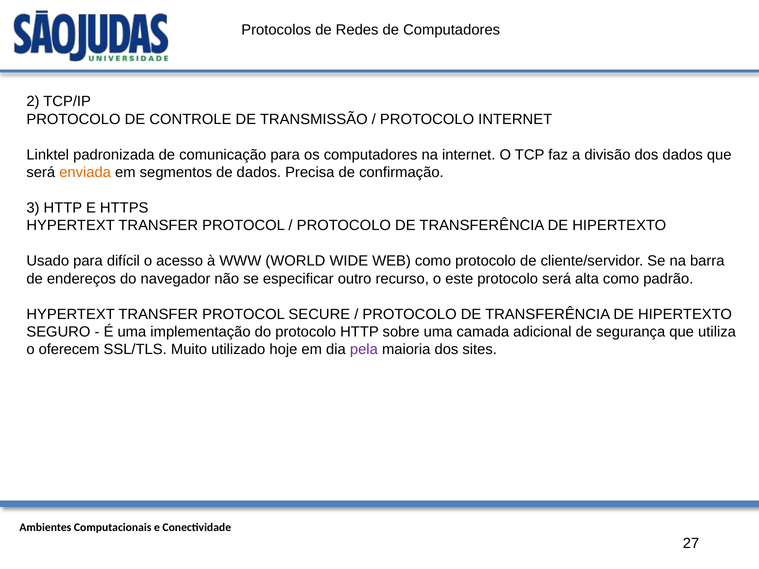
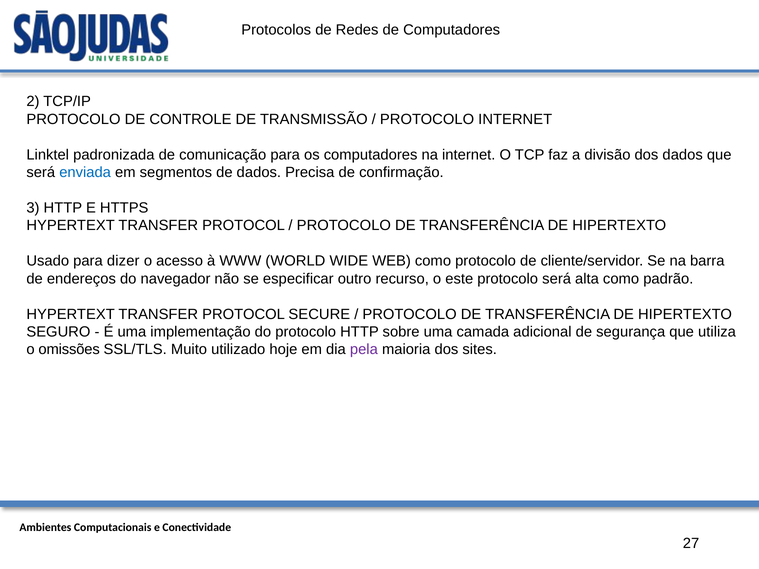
enviada colour: orange -> blue
difícil: difícil -> dizer
oferecem: oferecem -> omissões
